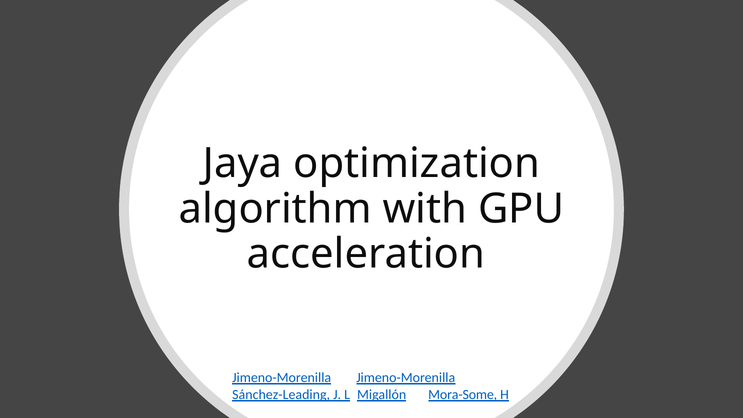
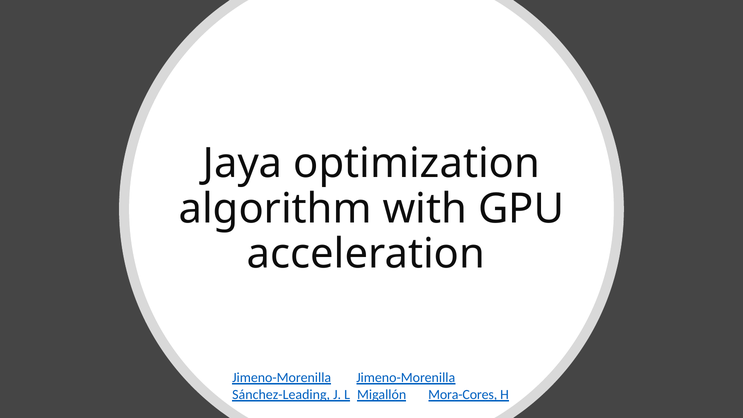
Mora-Some: Mora-Some -> Mora-Cores
